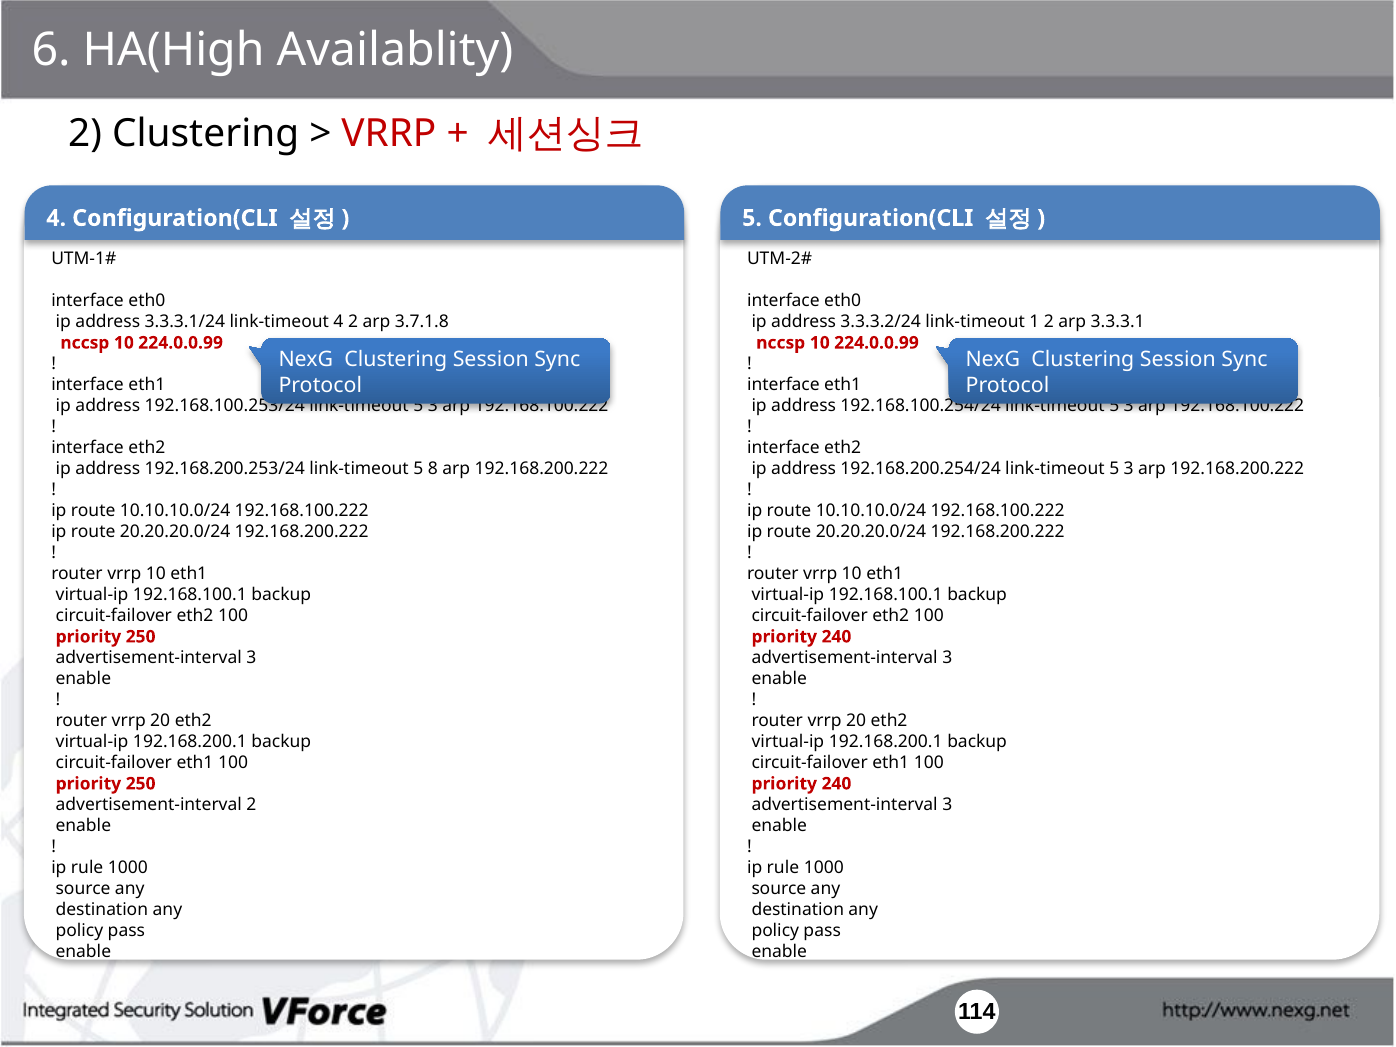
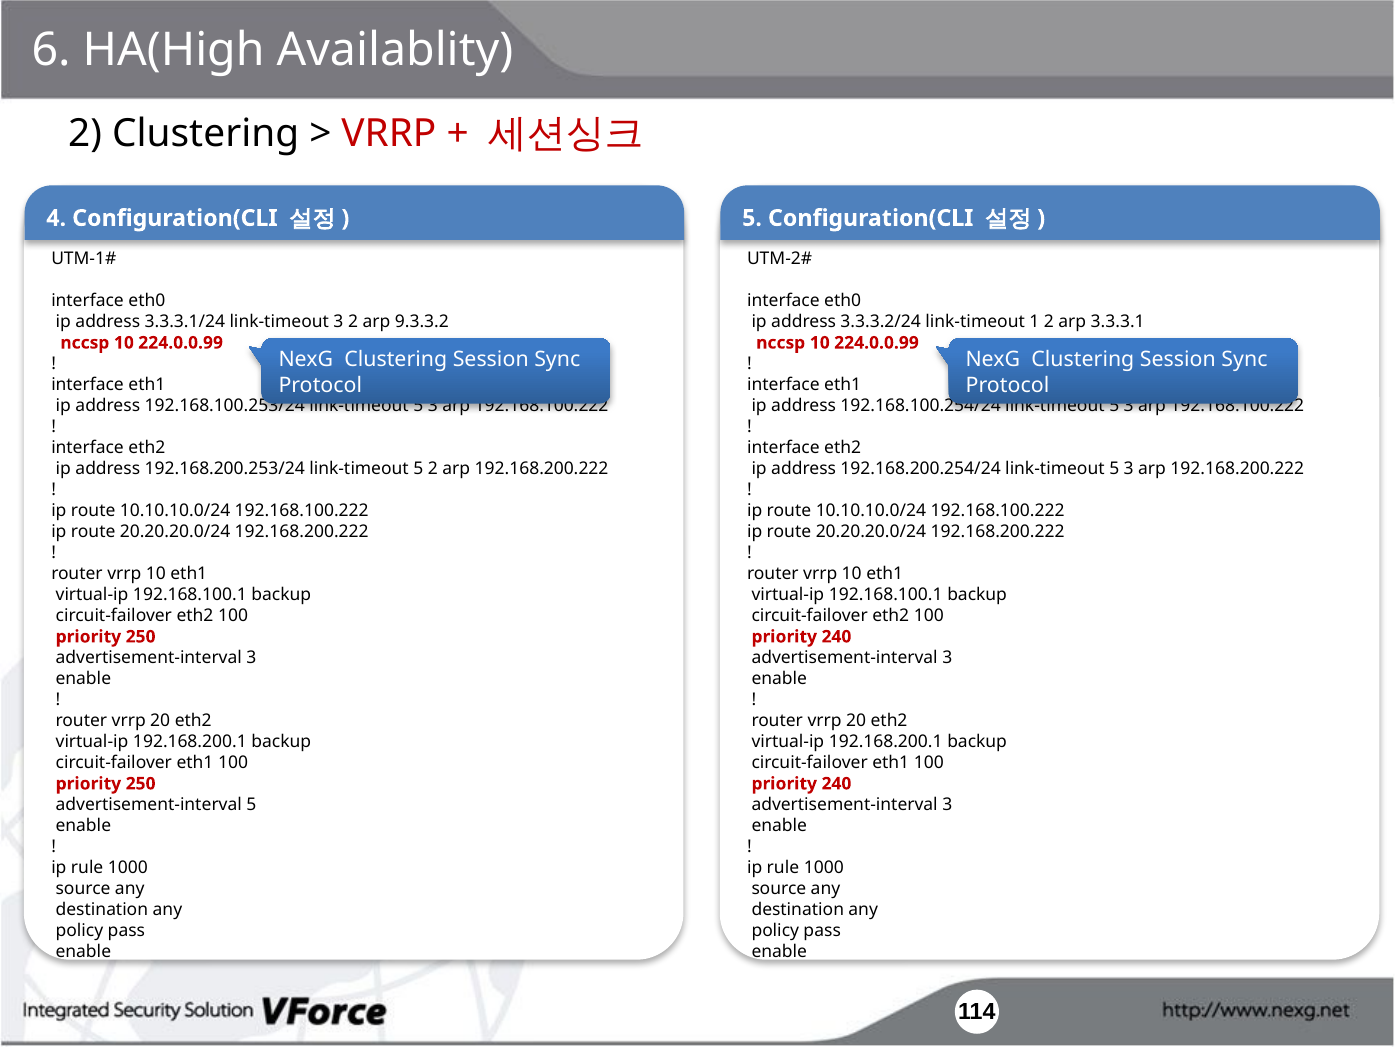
link-timeout 4: 4 -> 3
3.7.1.8: 3.7.1.8 -> 9.3.3.2
5 8: 8 -> 2
advertisement-interval 2: 2 -> 5
